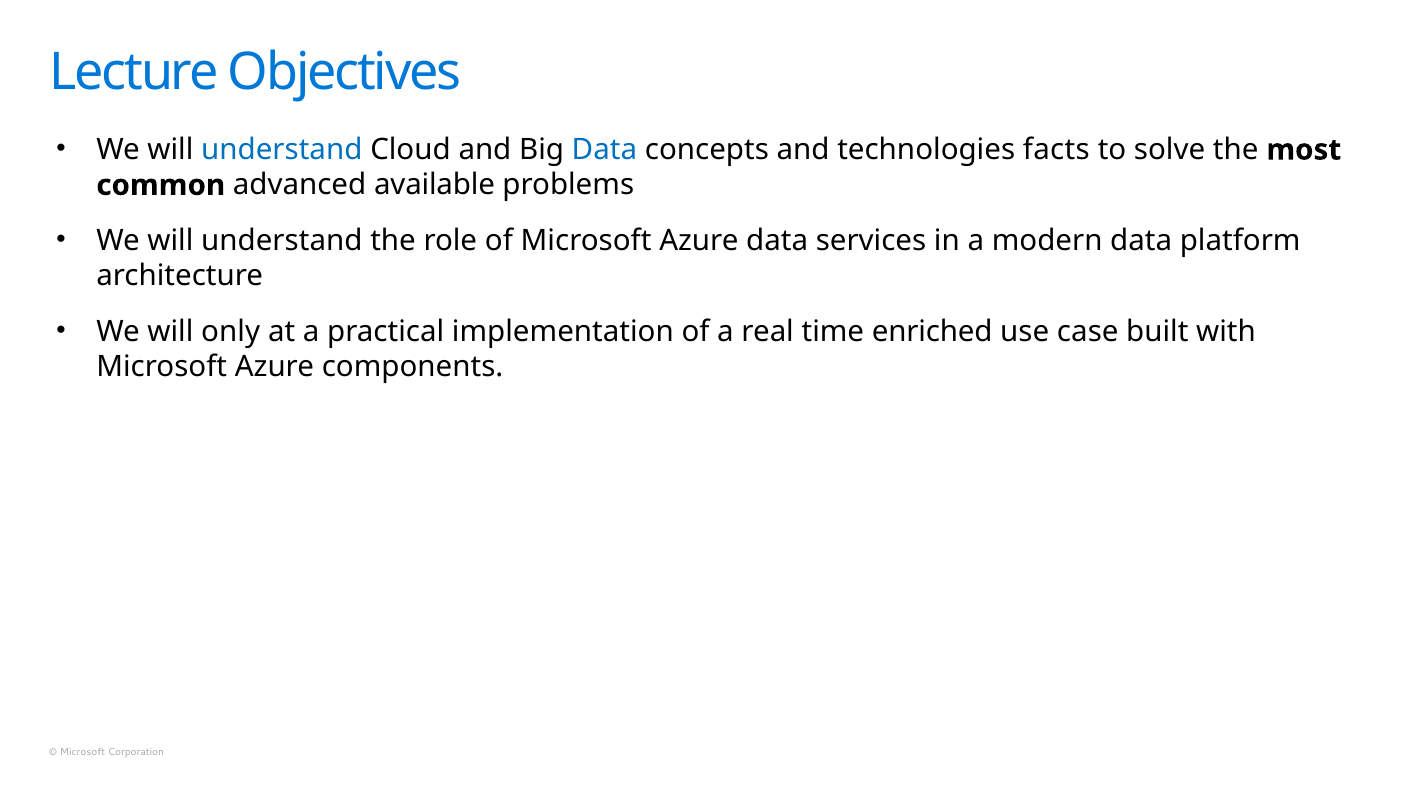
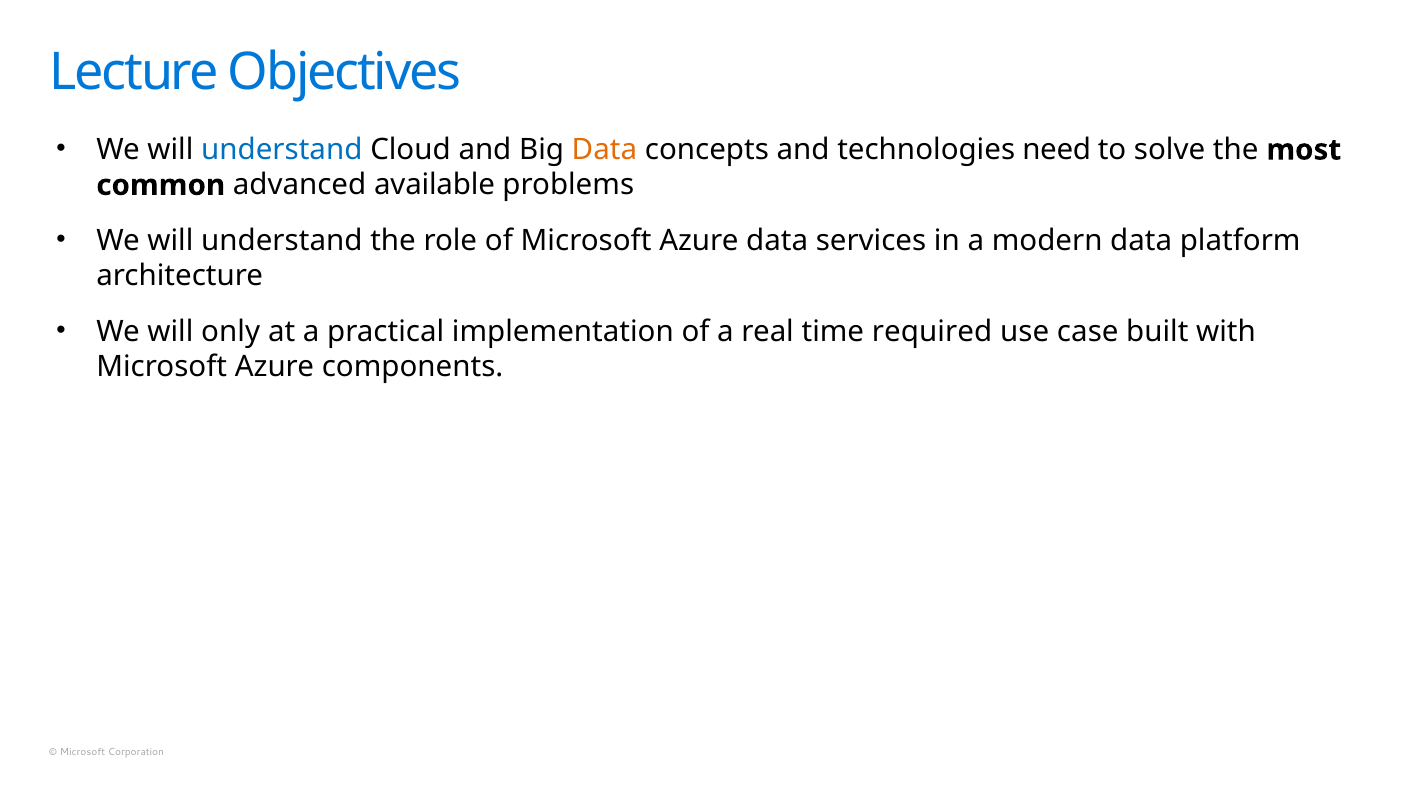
Data at (604, 150) colour: blue -> orange
facts: facts -> need
enriched: enriched -> required
